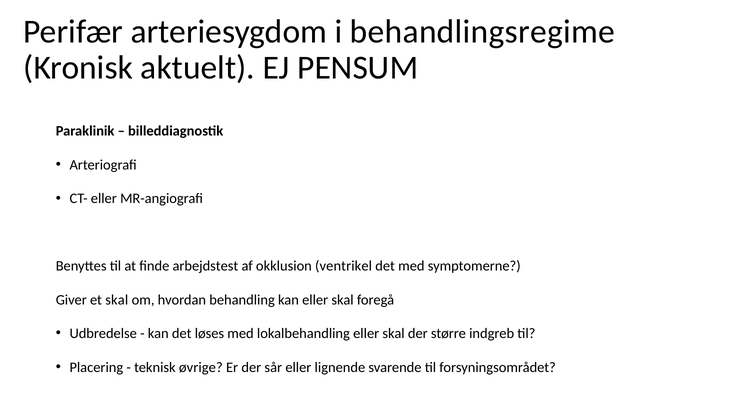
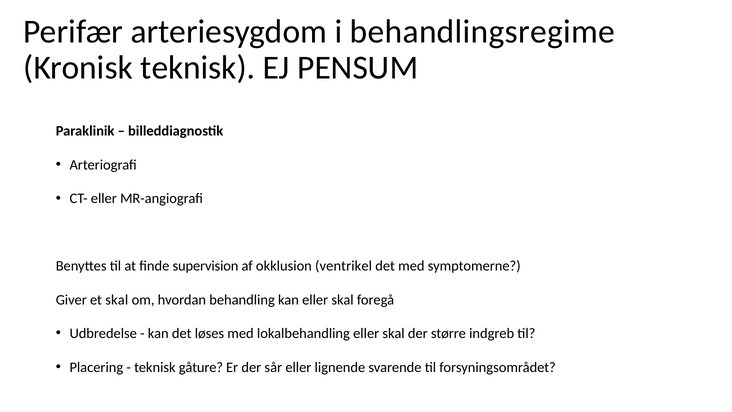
Kronisk aktuelt: aktuelt -> teknisk
arbejdstest: arbejdstest -> supervision
øvrige: øvrige -> gåture
